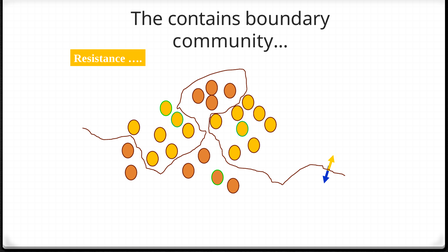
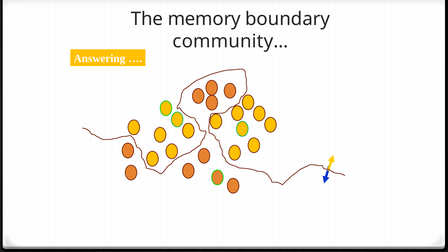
contains: contains -> memory
Resistance: Resistance -> Answering
